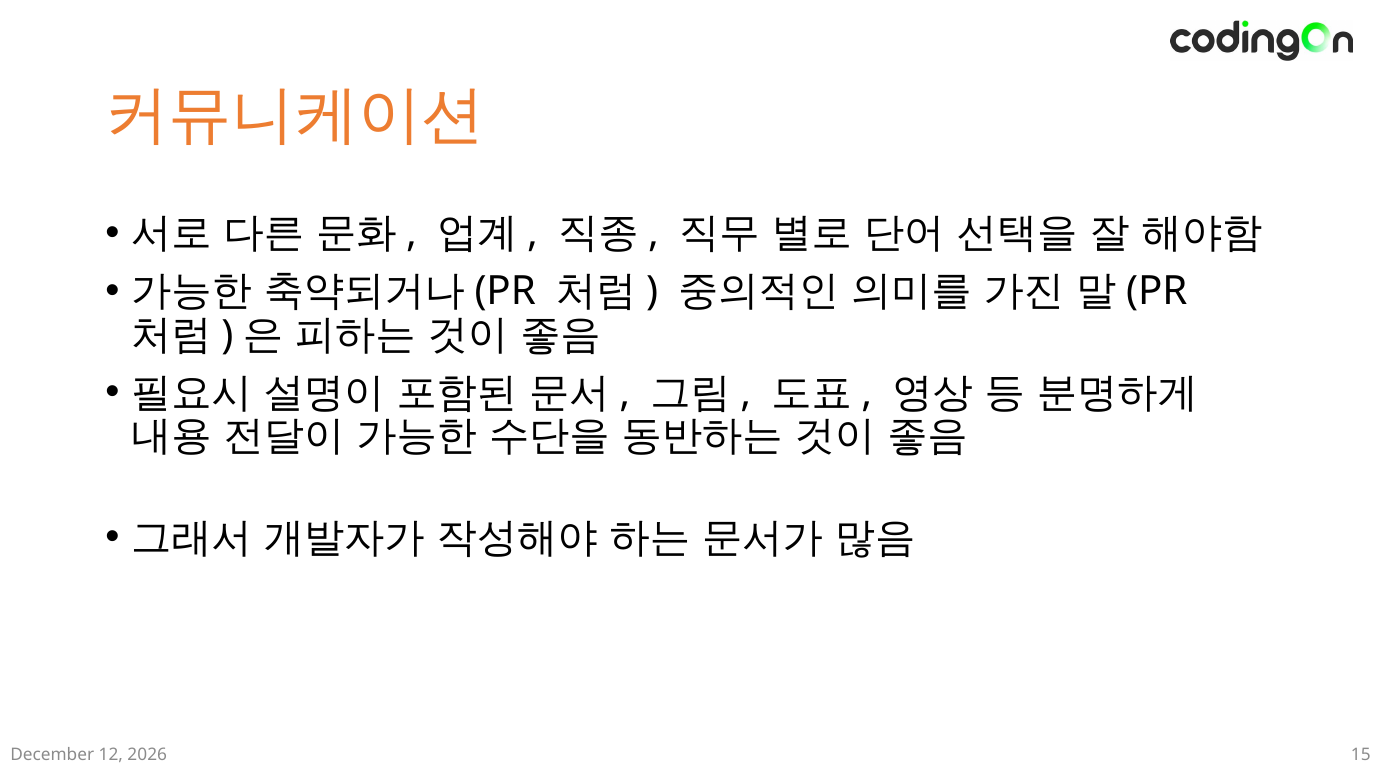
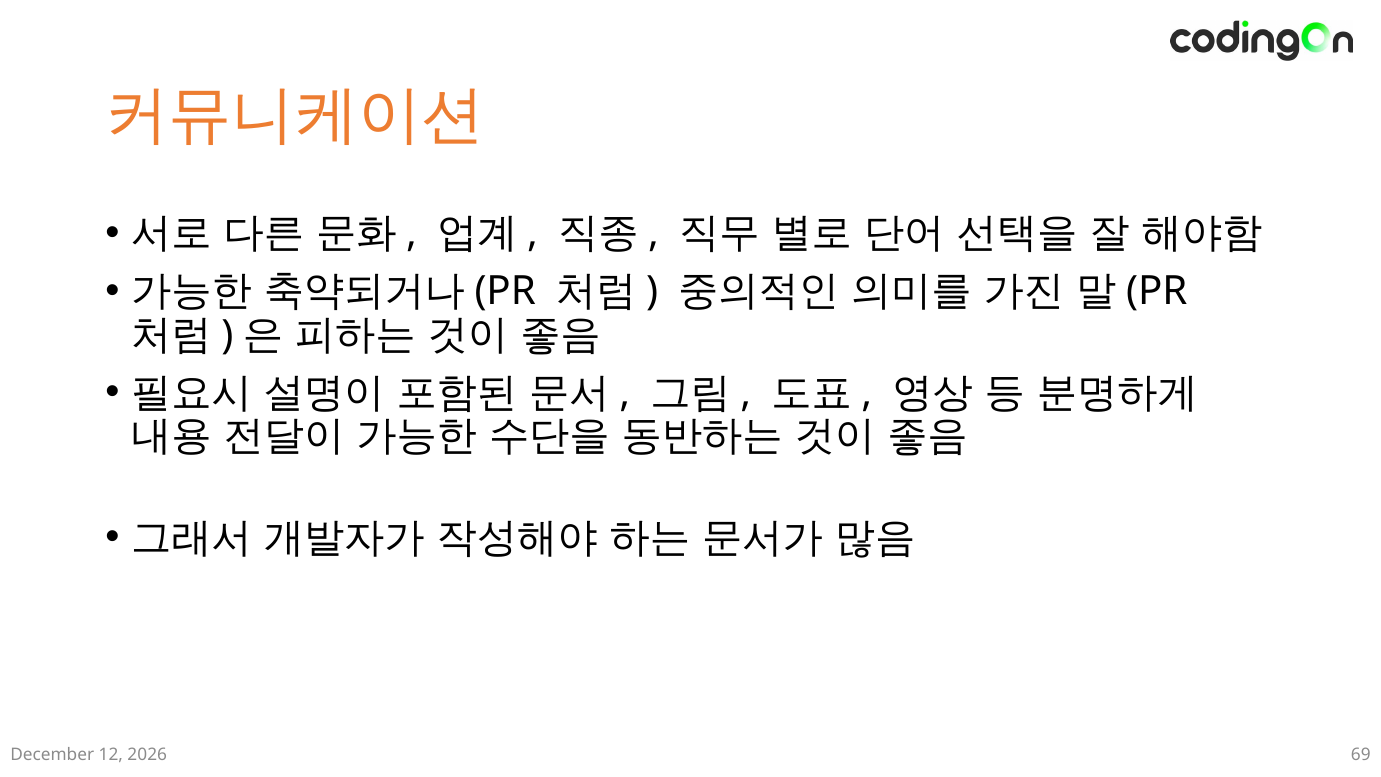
15: 15 -> 69
